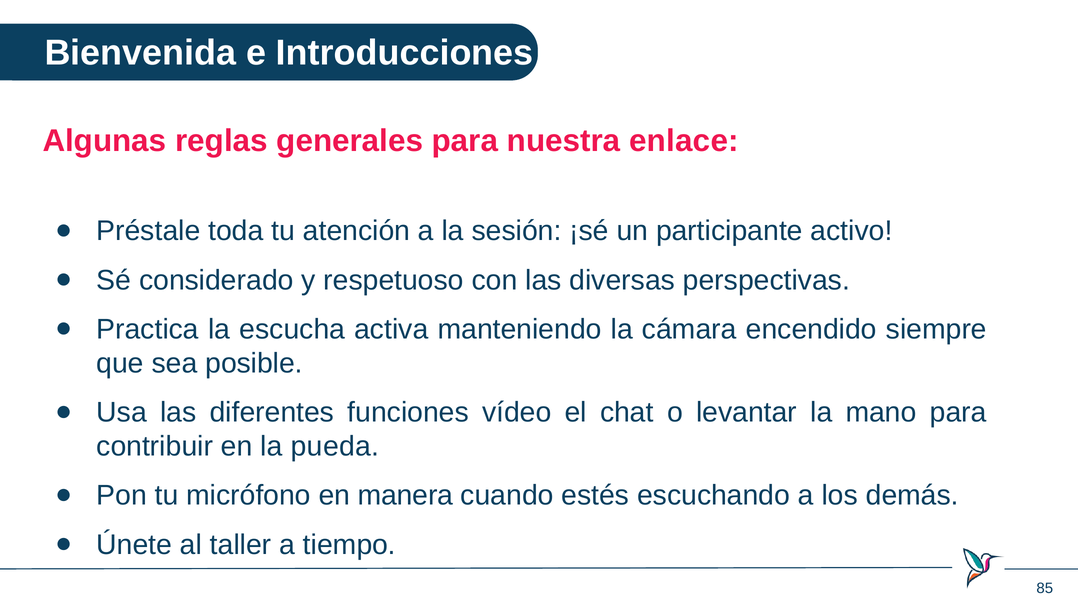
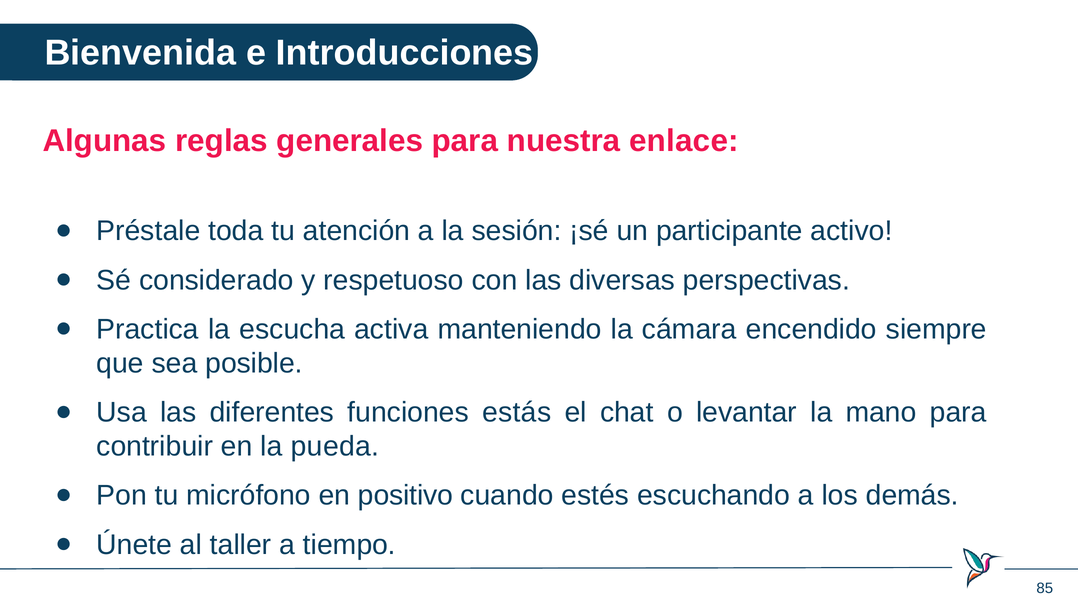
vídeo: vídeo -> estás
manera: manera -> positivo
